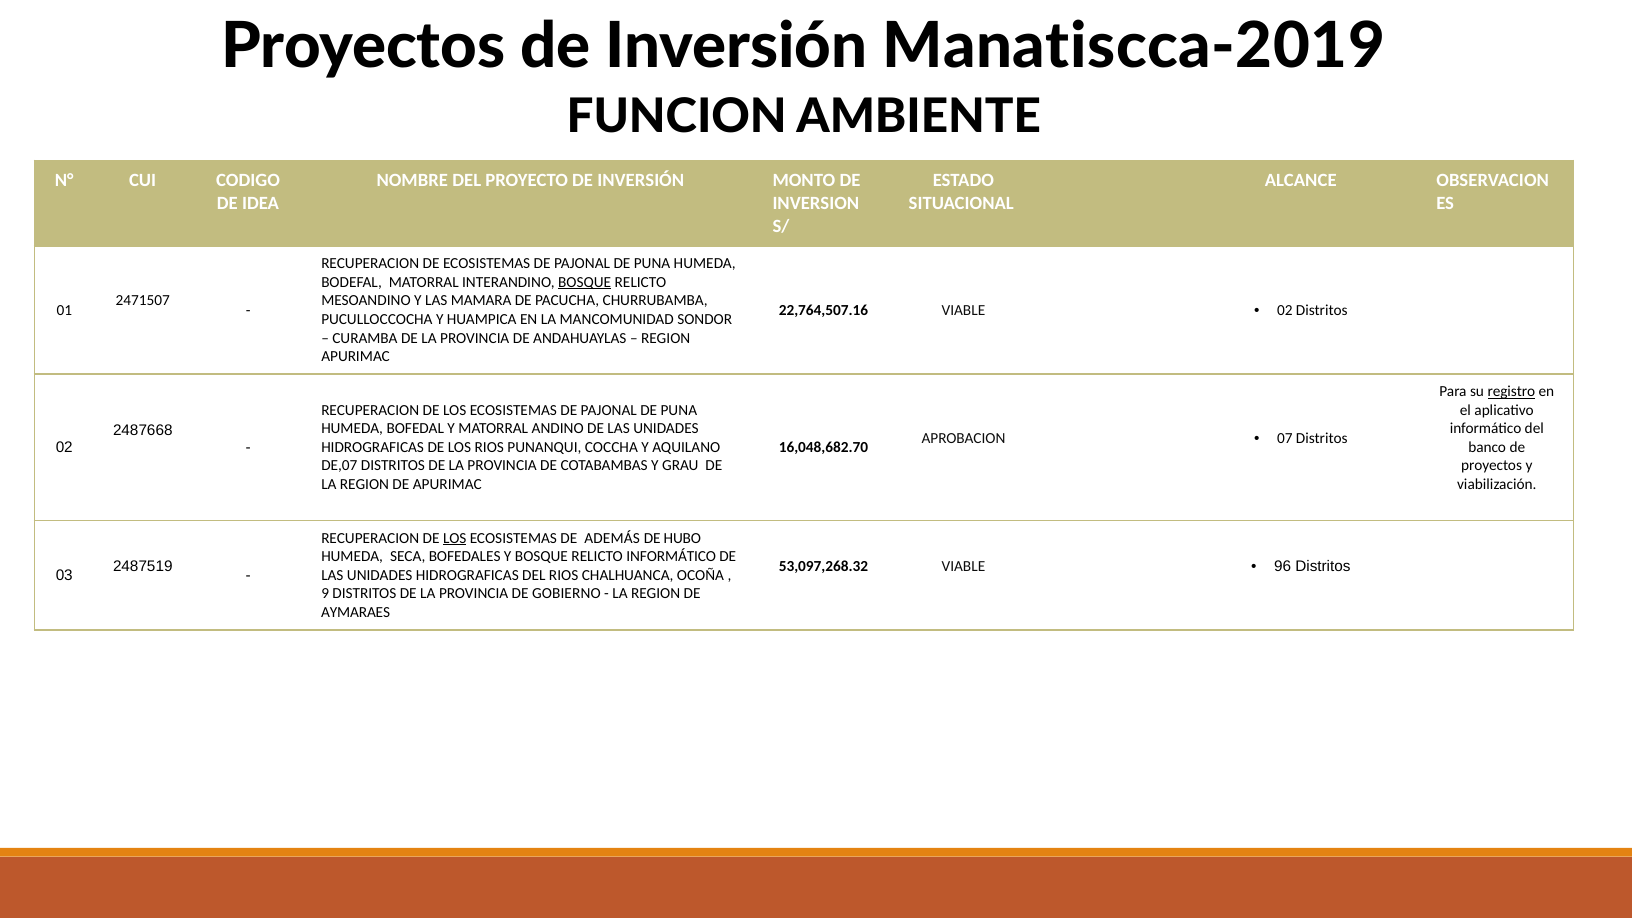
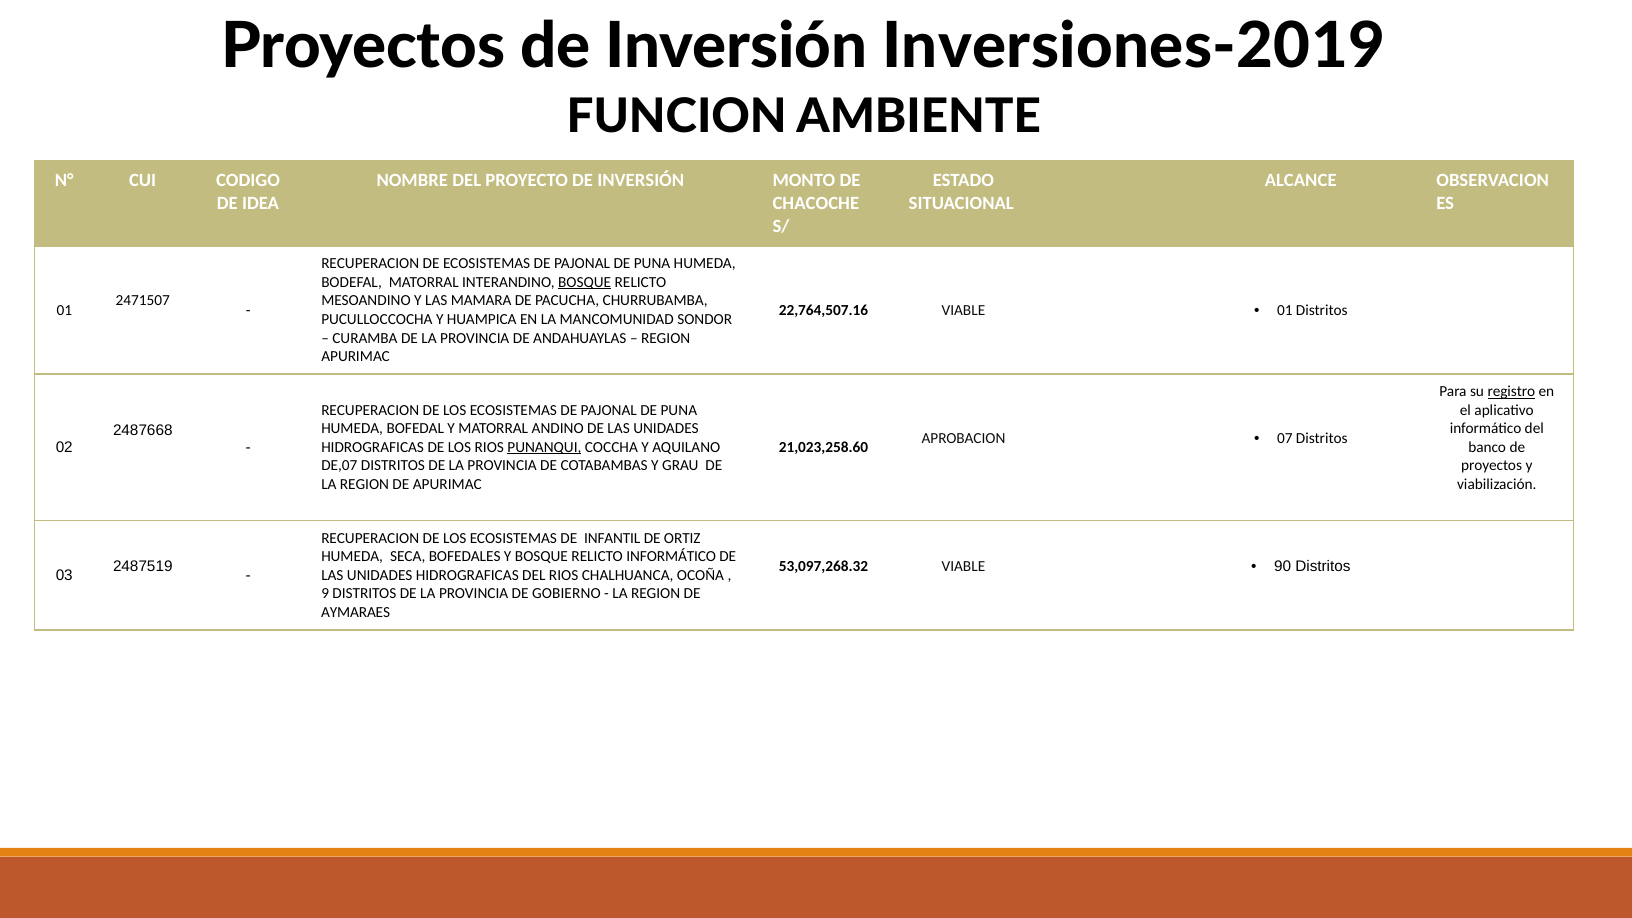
Manatiscca-2019: Manatiscca-2019 -> Inversiones-2019
INVERSION: INVERSION -> CHACOCHE
02 at (1285, 310): 02 -> 01
PUNANQUI underline: none -> present
16,048,682.70: 16,048,682.70 -> 21,023,258.60
LOS at (455, 538) underline: present -> none
ADEMÁS: ADEMÁS -> INFANTIL
HUBO: HUBO -> ORTIZ
96: 96 -> 90
